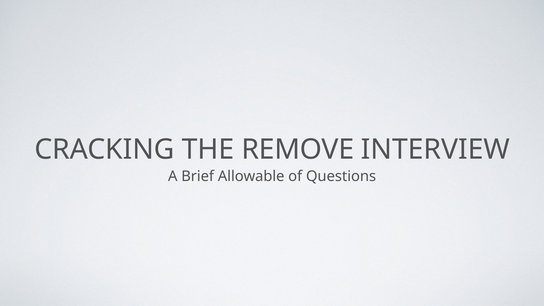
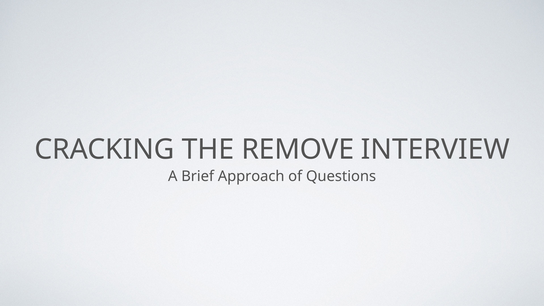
Allowable: Allowable -> Approach
